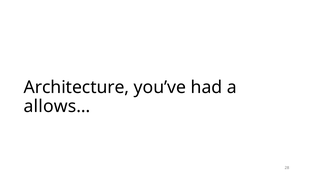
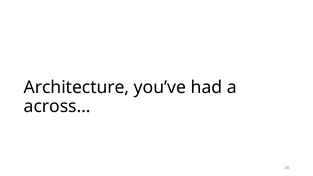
allows…: allows… -> across…
